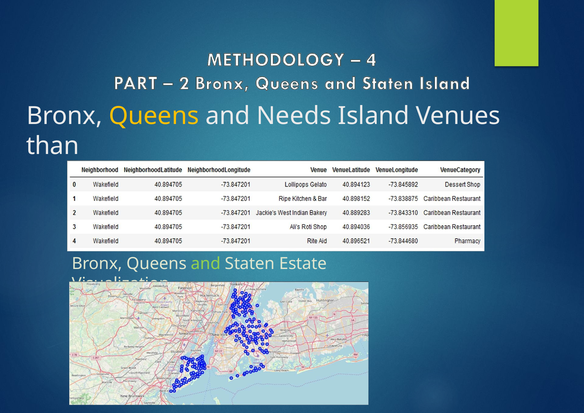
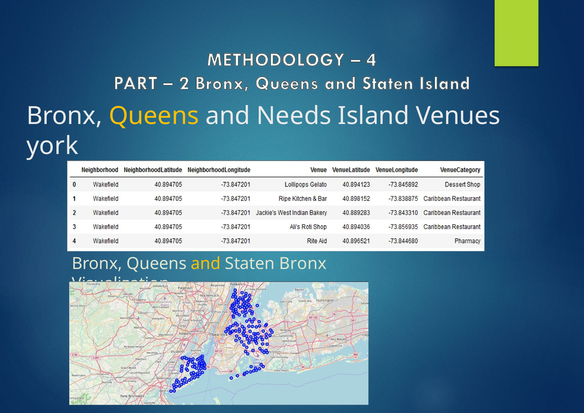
than: than -> york
and at (206, 264) colour: light green -> yellow
Staten Estate: Estate -> Bronx
